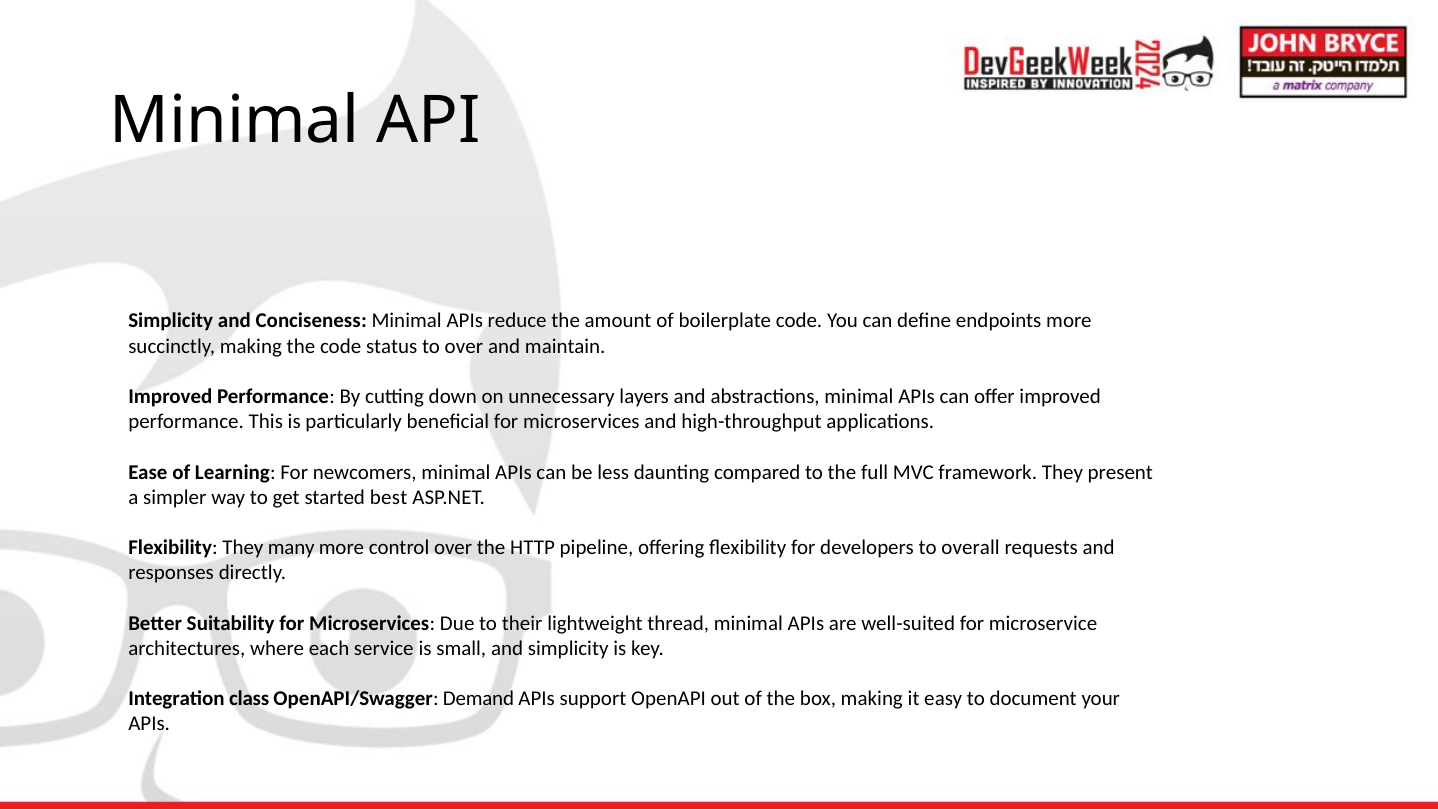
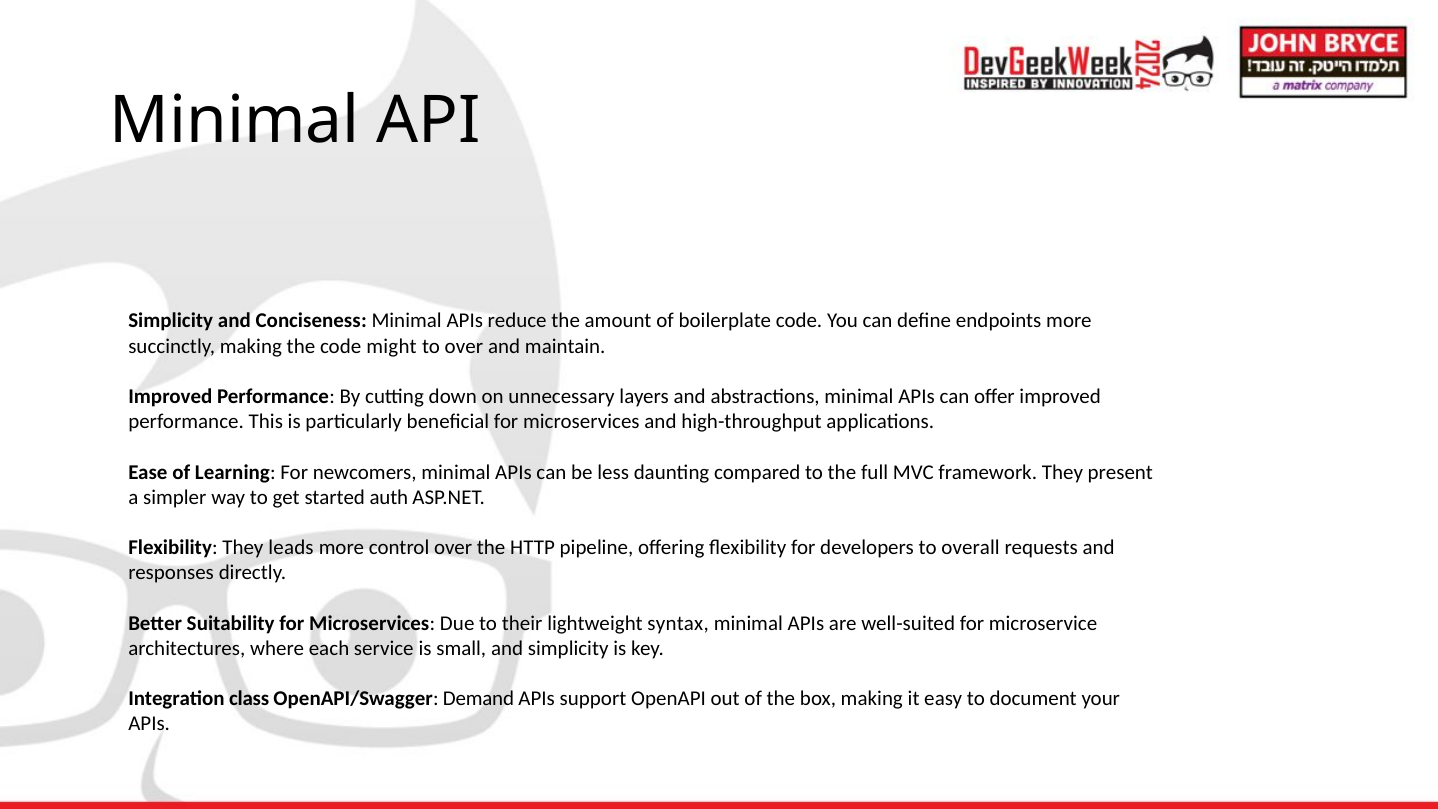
status: status -> might
best: best -> auth
many: many -> leads
thread: thread -> syntax
